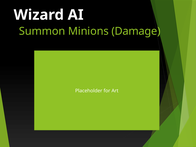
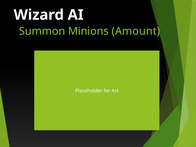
Damage: Damage -> Amount
